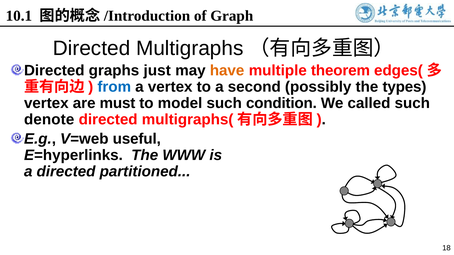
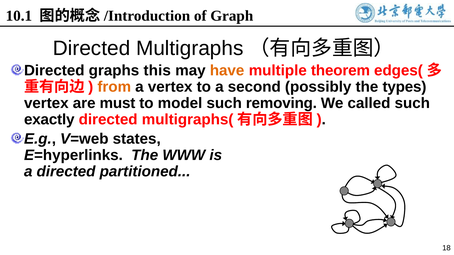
just: just -> this
from colour: blue -> orange
condition: condition -> removing
denote: denote -> exactly
useful: useful -> states
